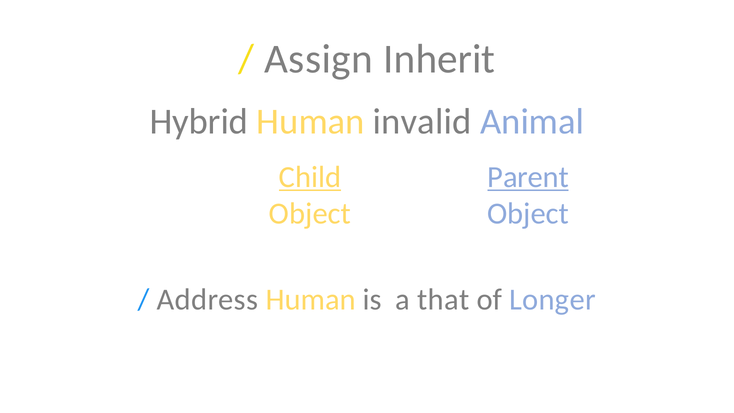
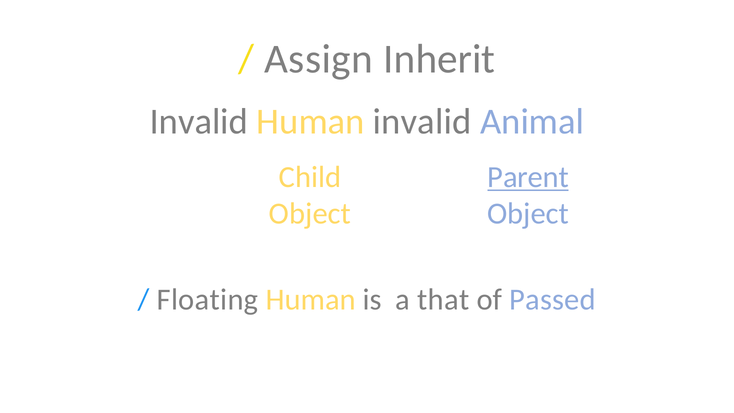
Hybrid at (199, 121): Hybrid -> Invalid
Child underline: present -> none
Address: Address -> Floating
Longer: Longer -> Passed
